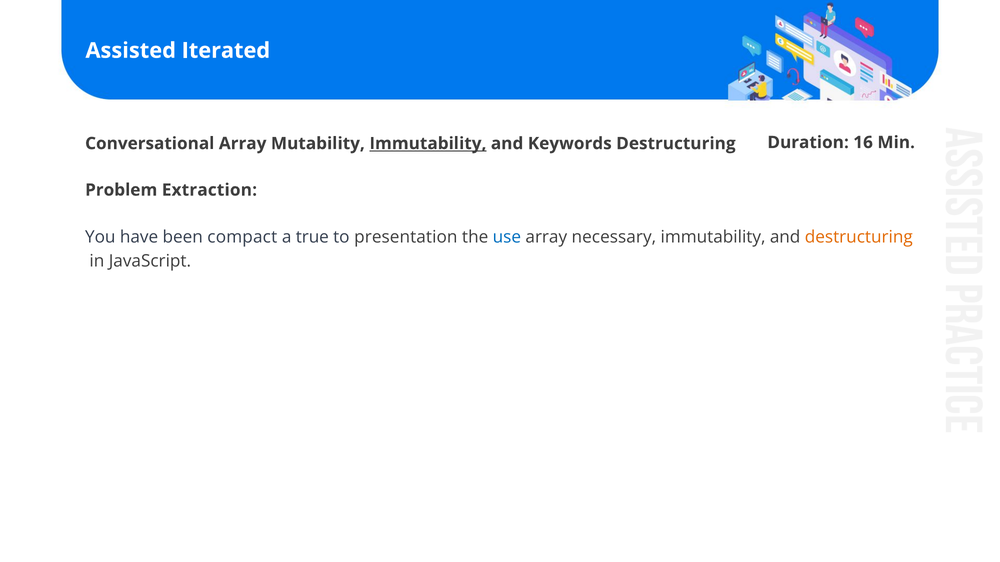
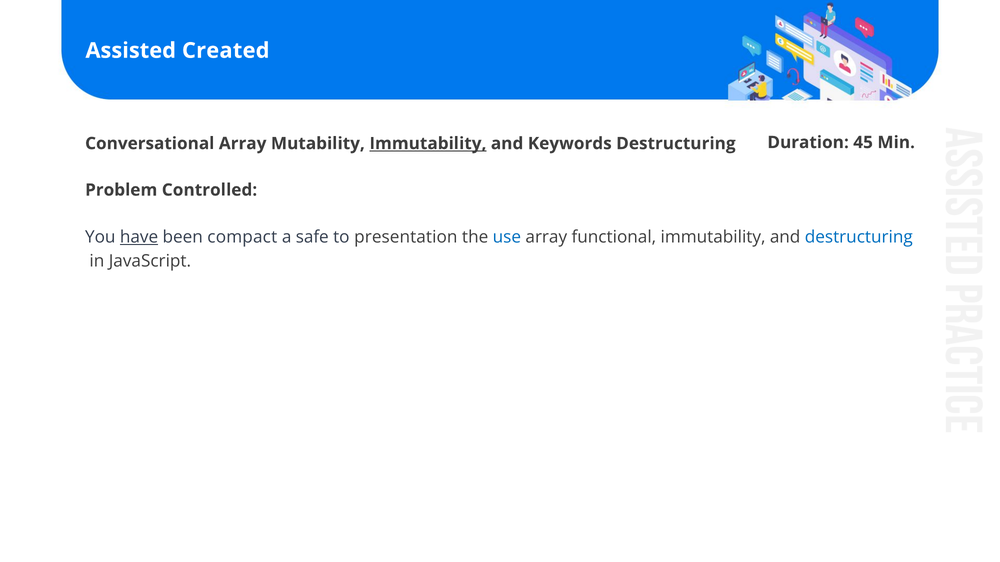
Iterated: Iterated -> Created
16: 16 -> 45
Extraction: Extraction -> Controlled
have underline: none -> present
true: true -> safe
necessary: necessary -> functional
destructuring at (859, 238) colour: orange -> blue
